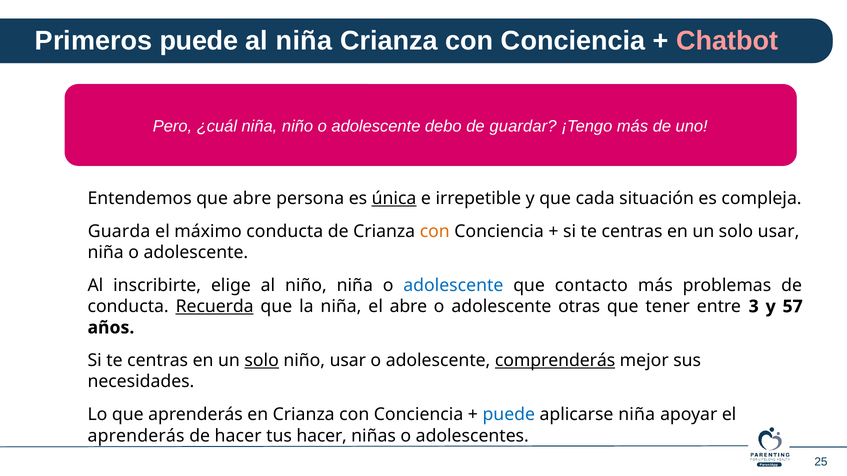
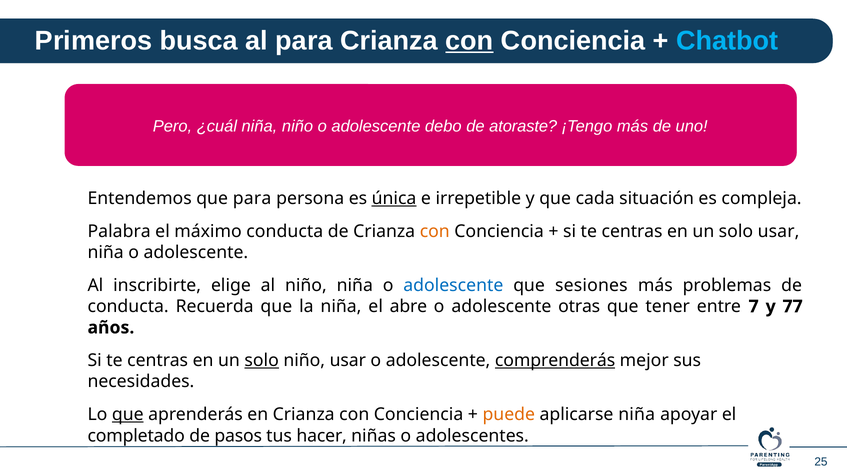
Primeros puede: puede -> busca
al niña: niña -> para
con at (469, 41) underline: none -> present
Chatbot colour: pink -> light blue
guardar: guardar -> atoraste
que abre: abre -> para
Guarda: Guarda -> Palabra
contacto: contacto -> sesiones
Recuerda underline: present -> none
3: 3 -> 7
57: 57 -> 77
que at (128, 415) underline: none -> present
puede at (509, 415) colour: blue -> orange
aprenderás at (136, 436): aprenderás -> completado
de hacer: hacer -> pasos
